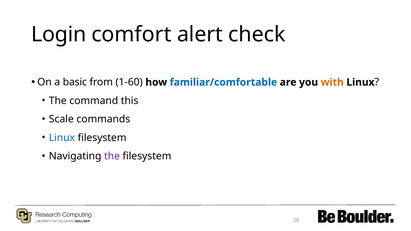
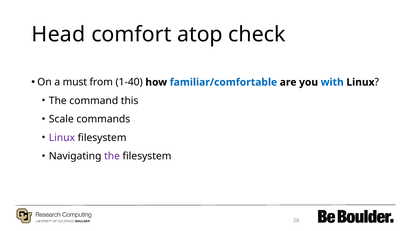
Login: Login -> Head
alert: alert -> atop
basic: basic -> must
1-60: 1-60 -> 1-40
with colour: orange -> blue
Linux at (62, 138) colour: blue -> purple
